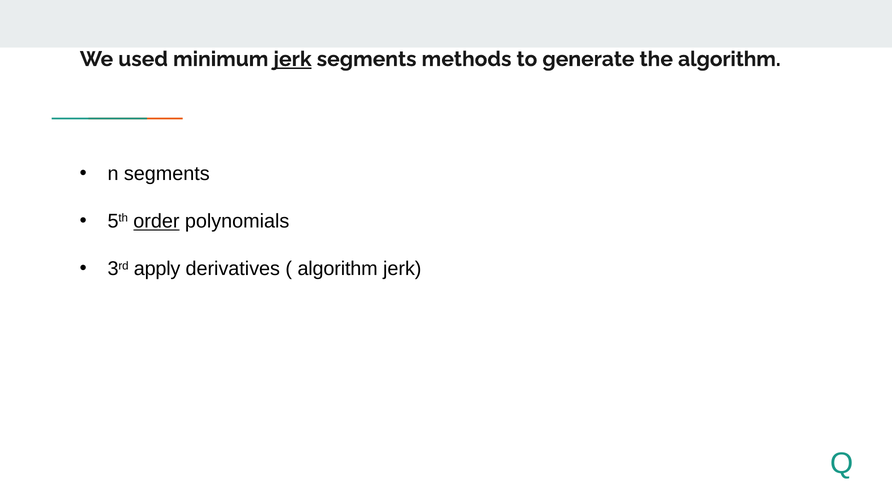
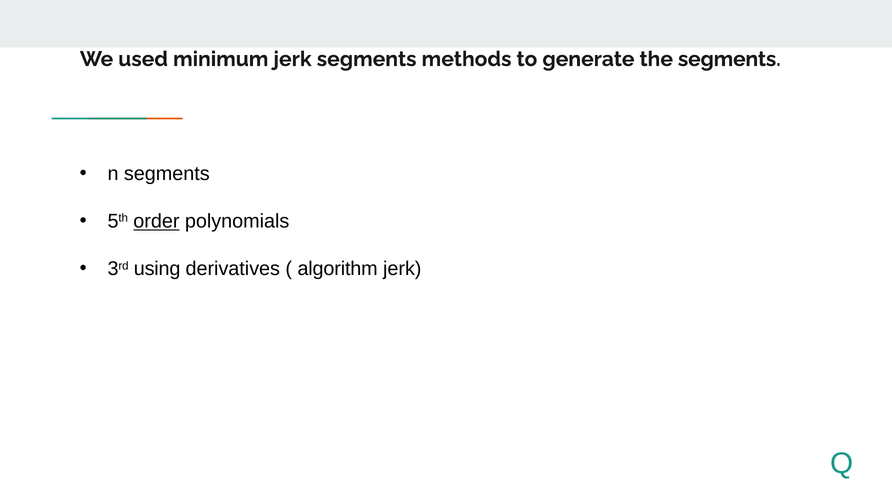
jerk at (293, 59) underline: present -> none
the algorithm: algorithm -> segments
apply: apply -> using
